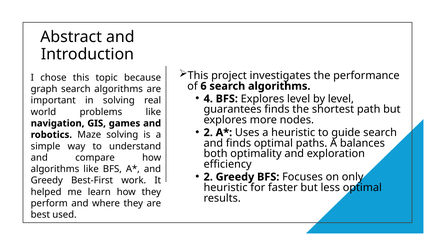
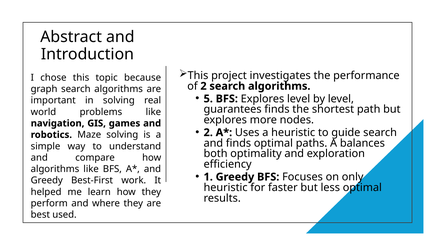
of 6: 6 -> 2
4: 4 -> 5
2 at (208, 177): 2 -> 1
